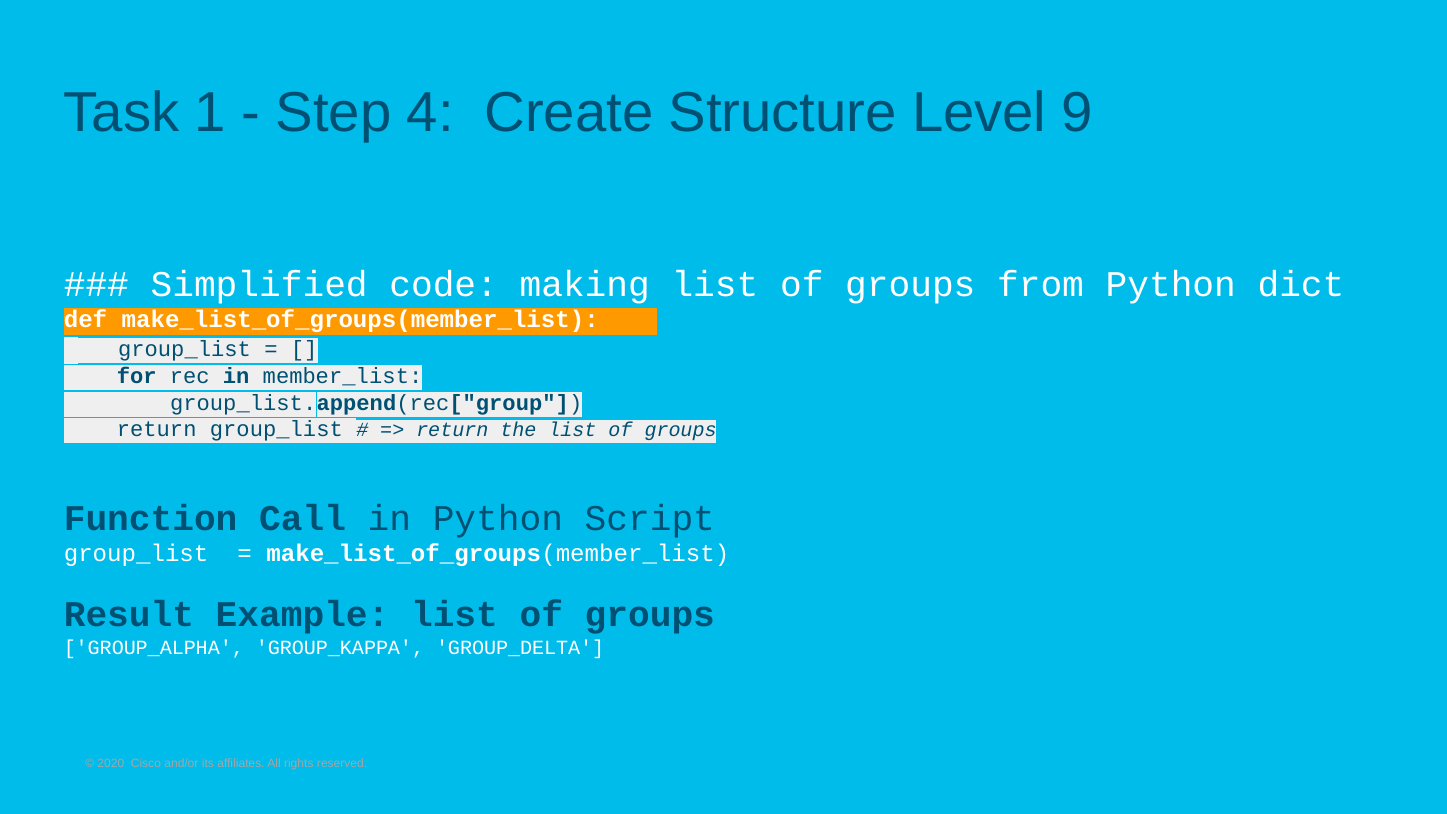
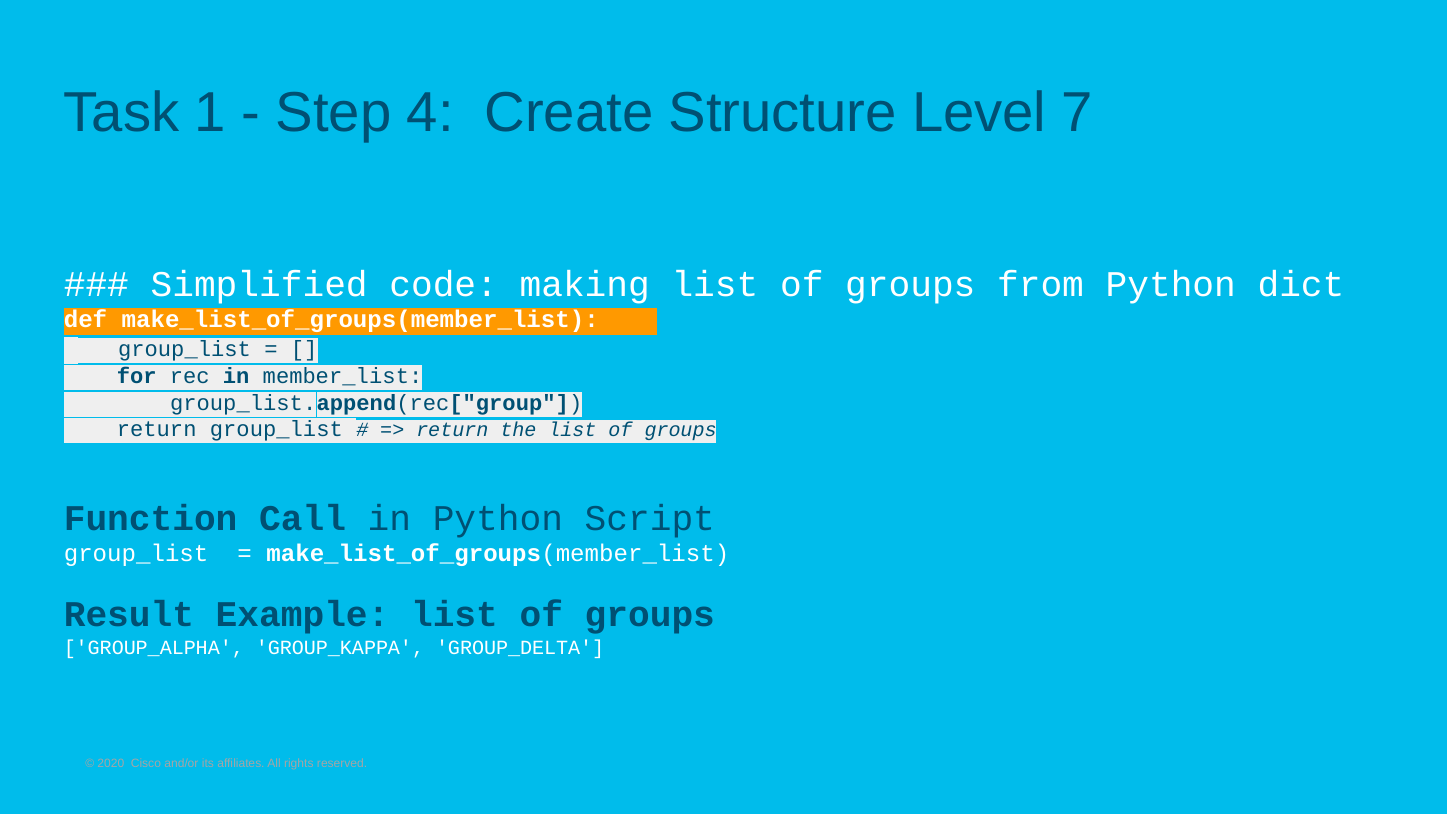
9: 9 -> 7
